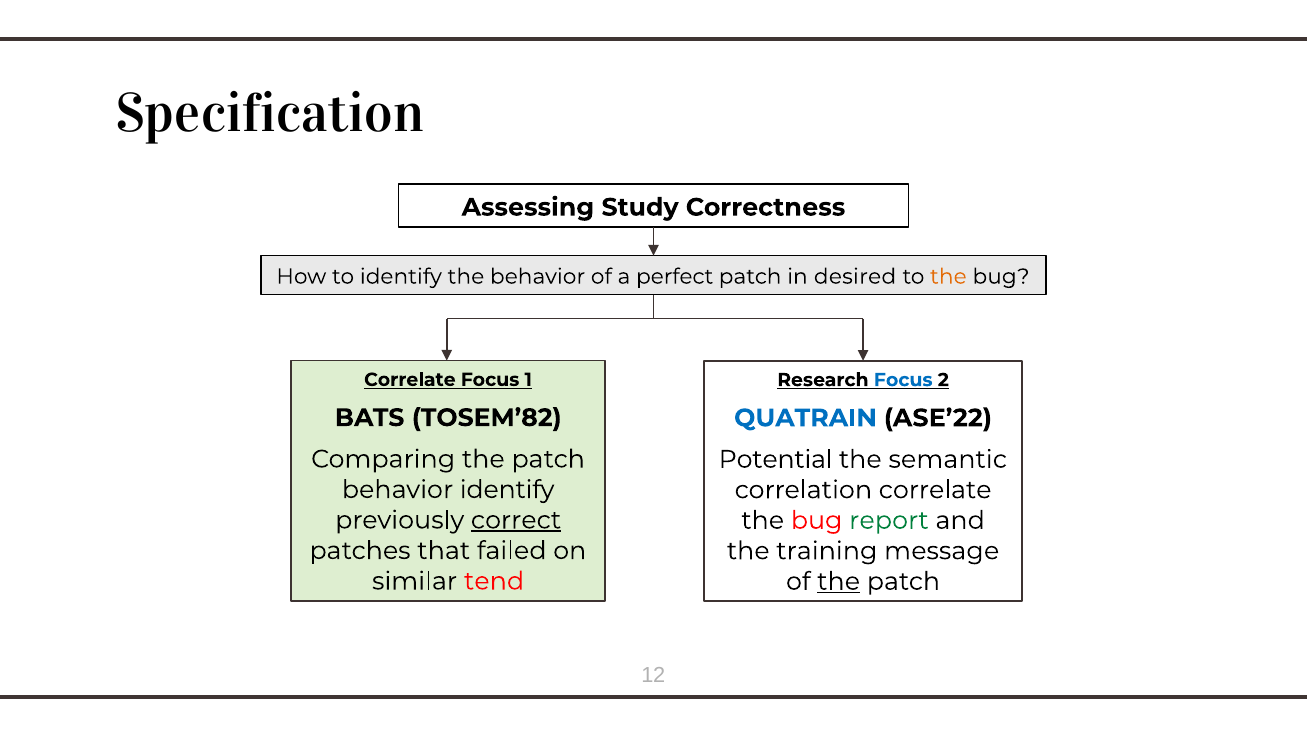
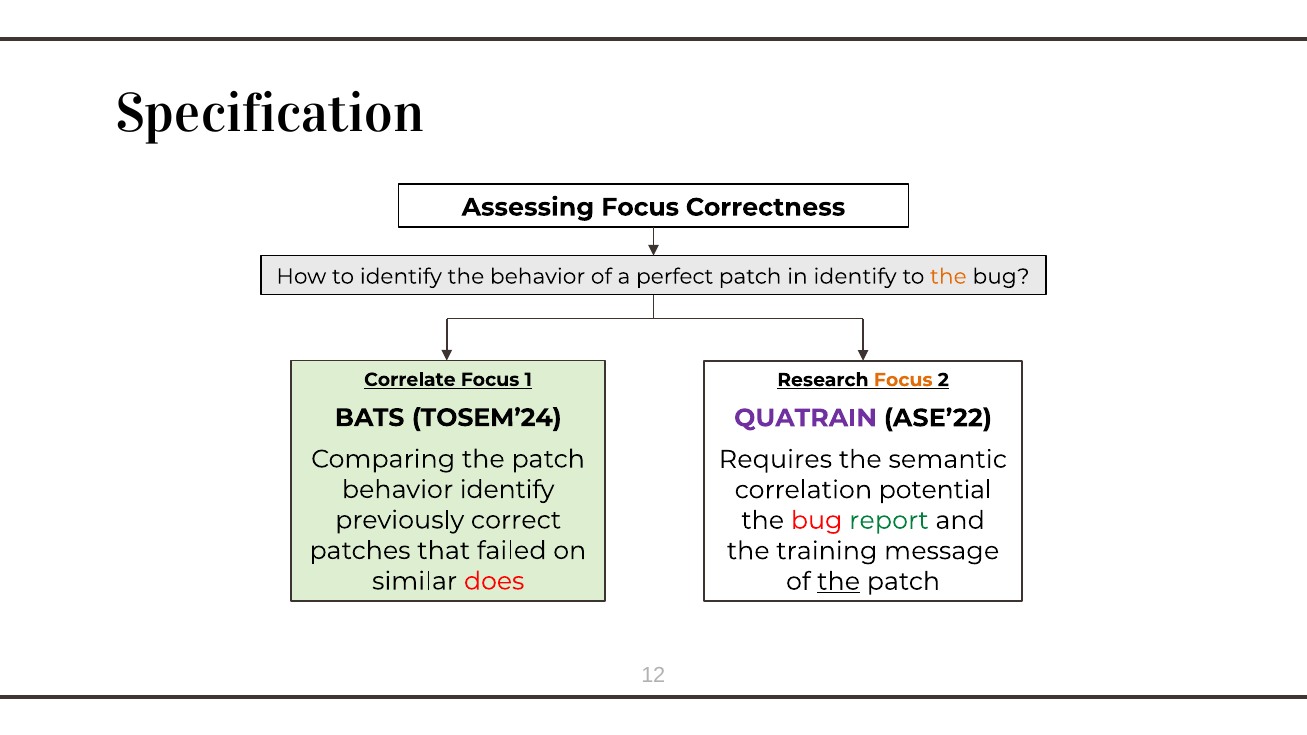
Assessing Study: Study -> Focus
in desired: desired -> identify
Focus at (903, 380) colour: blue -> orange
TOSEM’82: TOSEM’82 -> TOSEM’24
QUATRAIN colour: blue -> purple
Potential: Potential -> Requires
correlation correlate: correlate -> potential
correct underline: present -> none
tend: tend -> does
